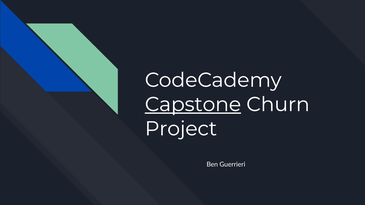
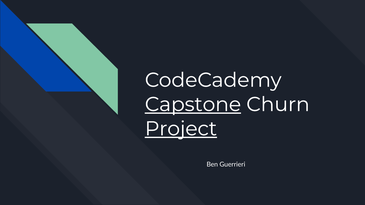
Project underline: none -> present
